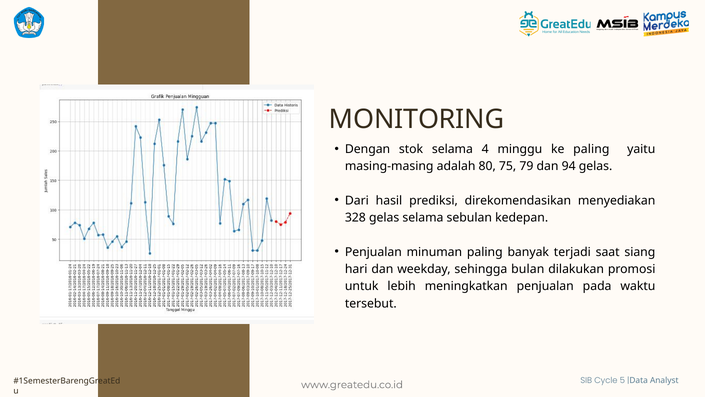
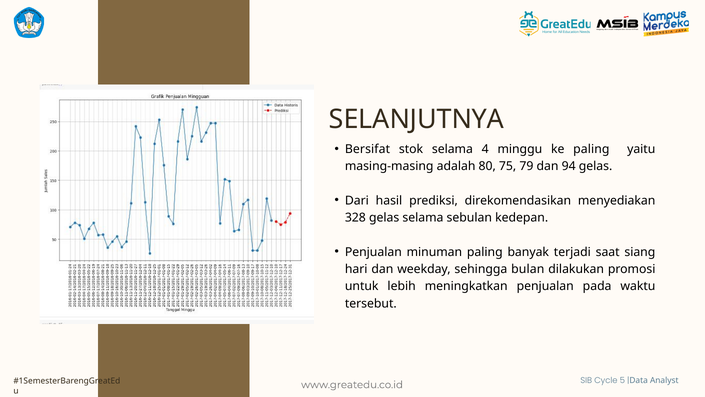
MONITORING: MONITORING -> SELANJUTNYA
Dengan: Dengan -> Bersifat
